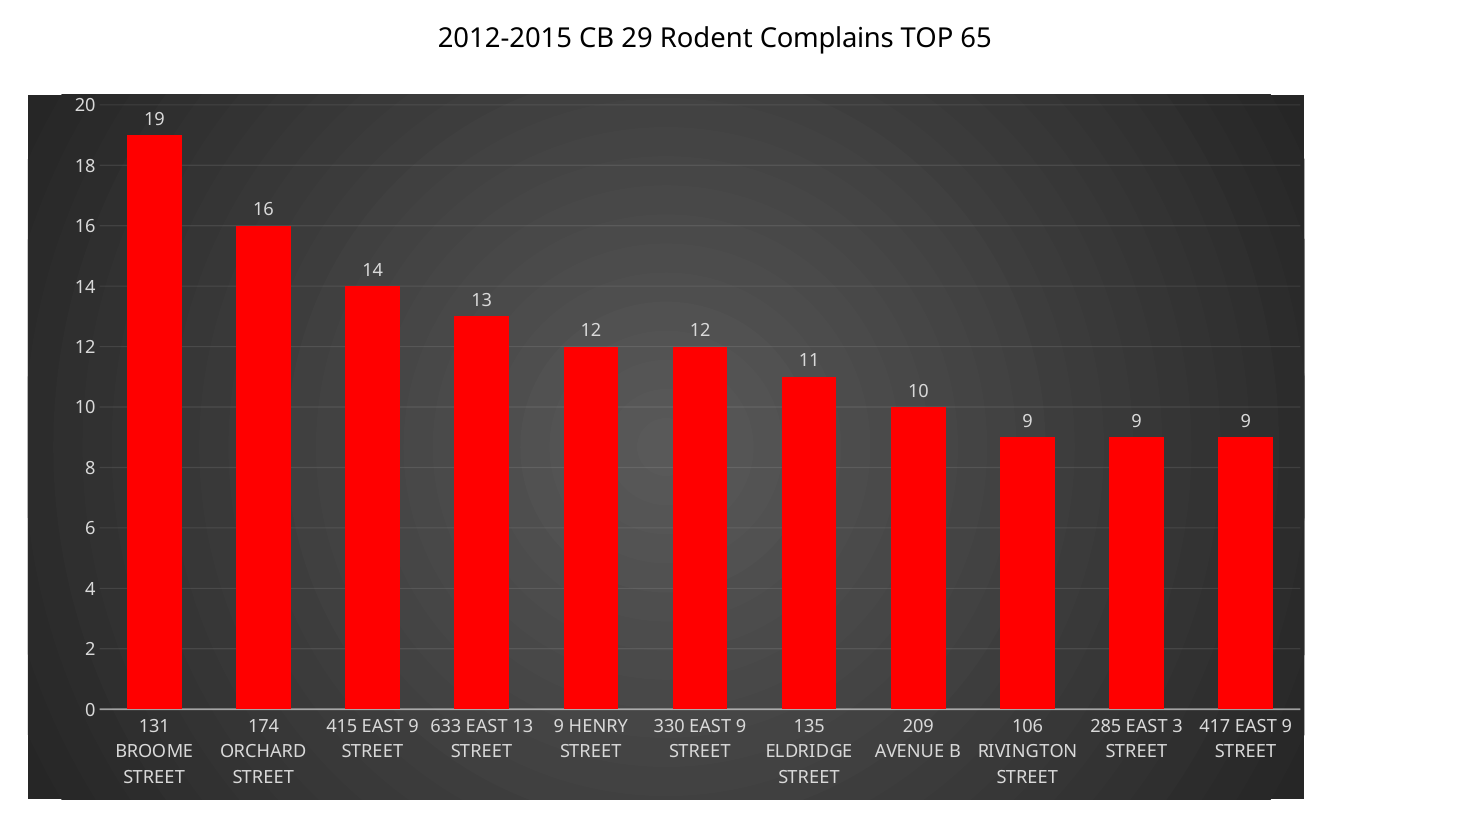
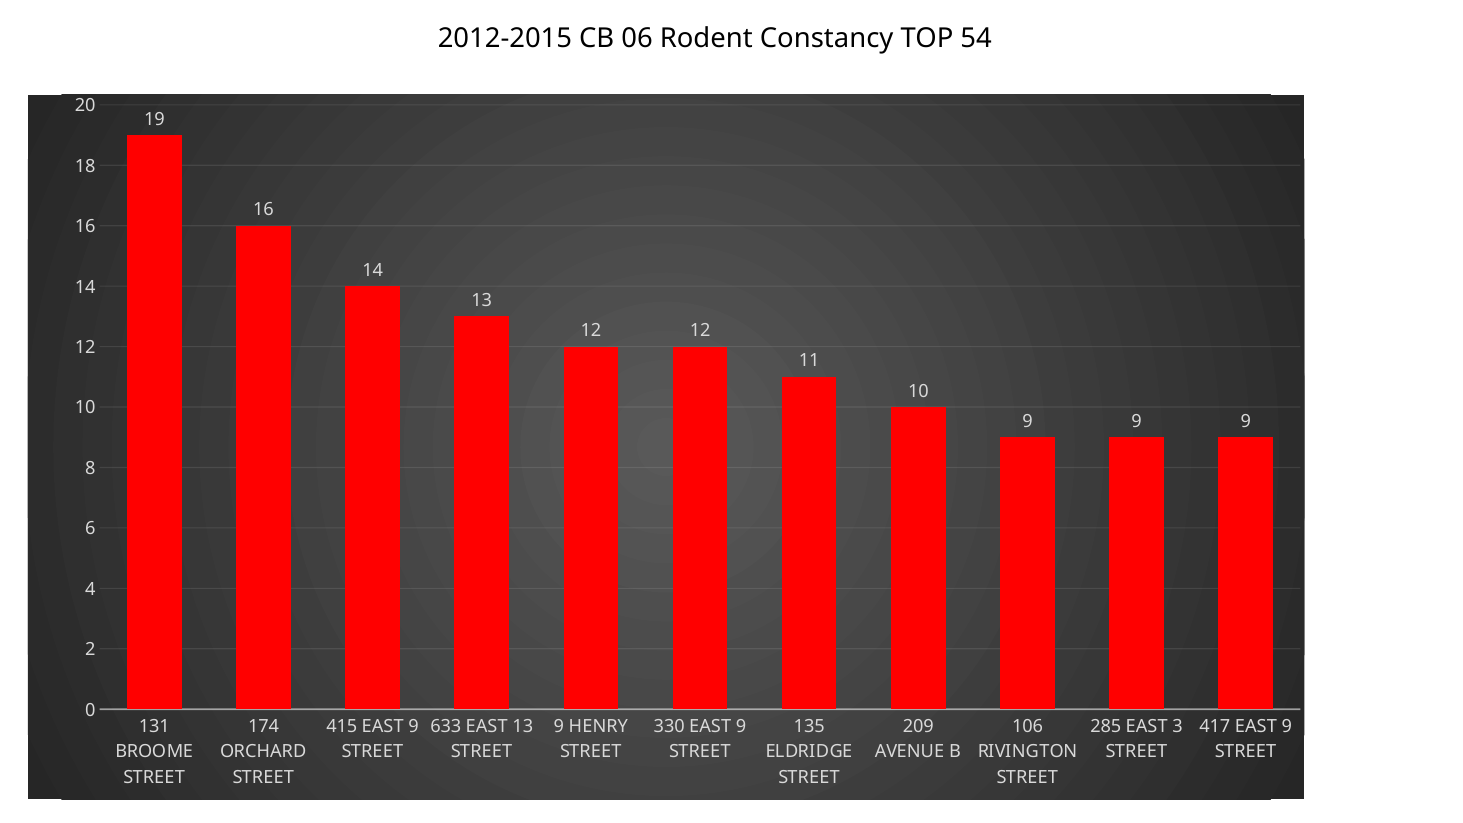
29: 29 -> 06
Complains: Complains -> Constancy
65: 65 -> 54
